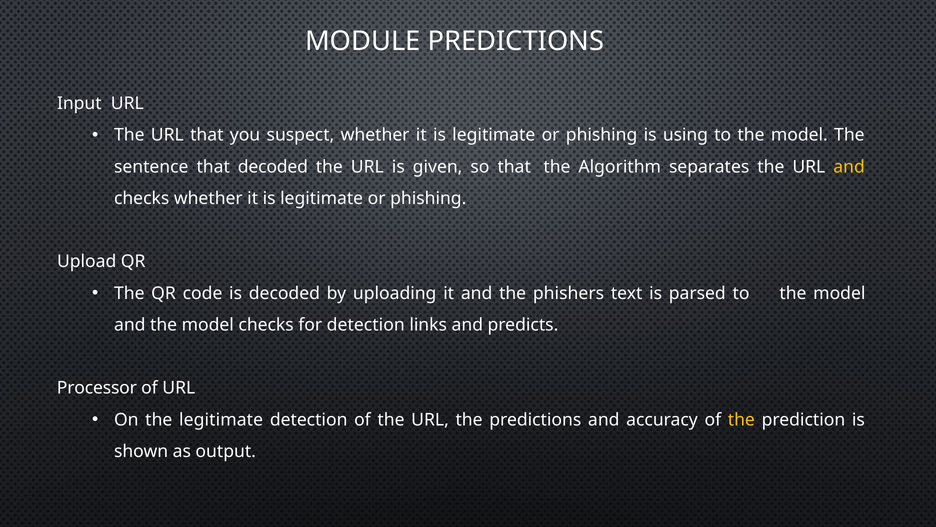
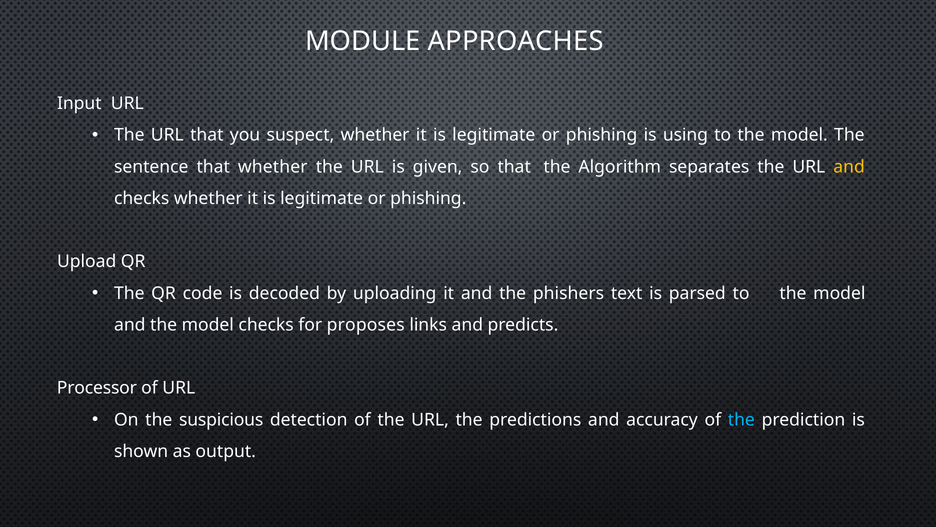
MODULE PREDICTIONS: PREDICTIONS -> APPROACHES
that decoded: decoded -> whether
for detection: detection -> proposes
the legitimate: legitimate -> suspicious
the at (741, 419) colour: yellow -> light blue
